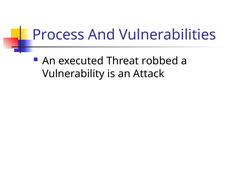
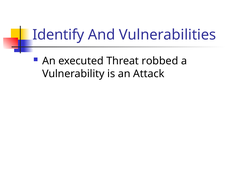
Process: Process -> Identify
